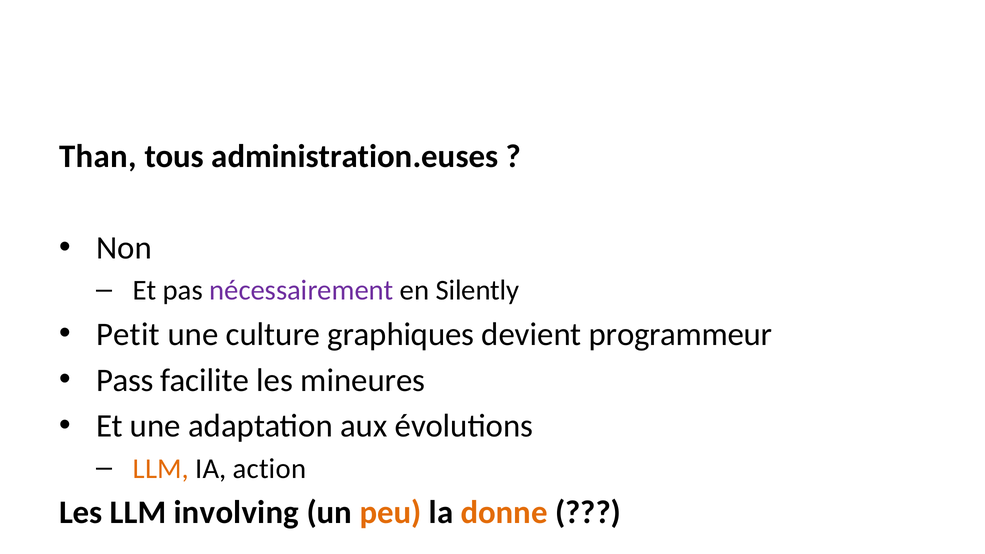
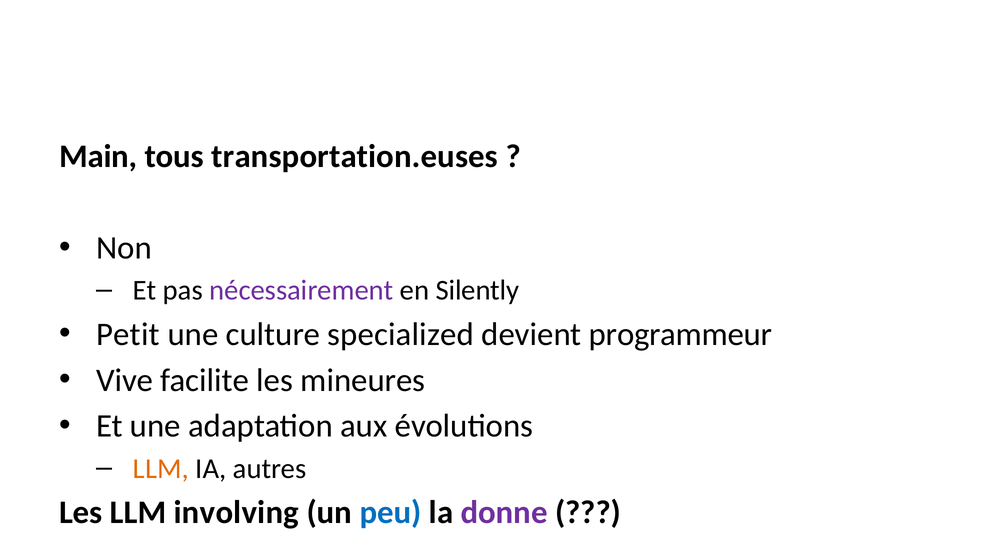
Than: Than -> Main
administration.euses: administration.euses -> transportation.euses
graphiques: graphiques -> specialized
Pass: Pass -> Vive
action: action -> autres
peu colour: orange -> blue
donne colour: orange -> purple
